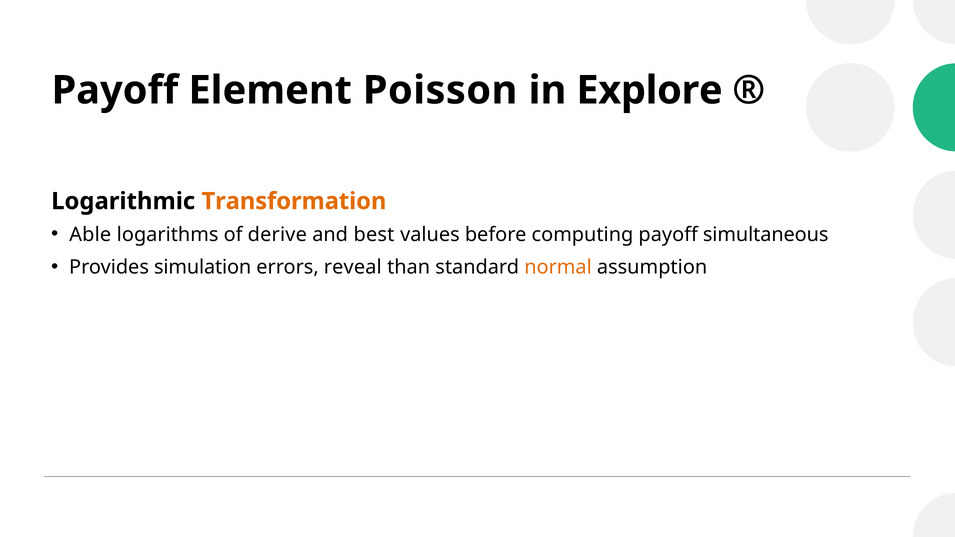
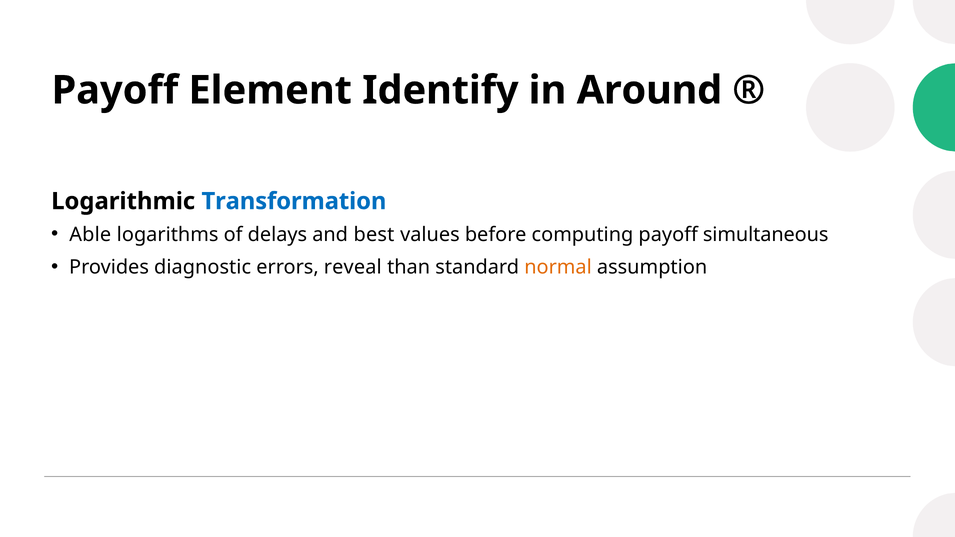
Poisson: Poisson -> Identify
Explore: Explore -> Around
Transformation colour: orange -> blue
derive: derive -> delays
simulation: simulation -> diagnostic
